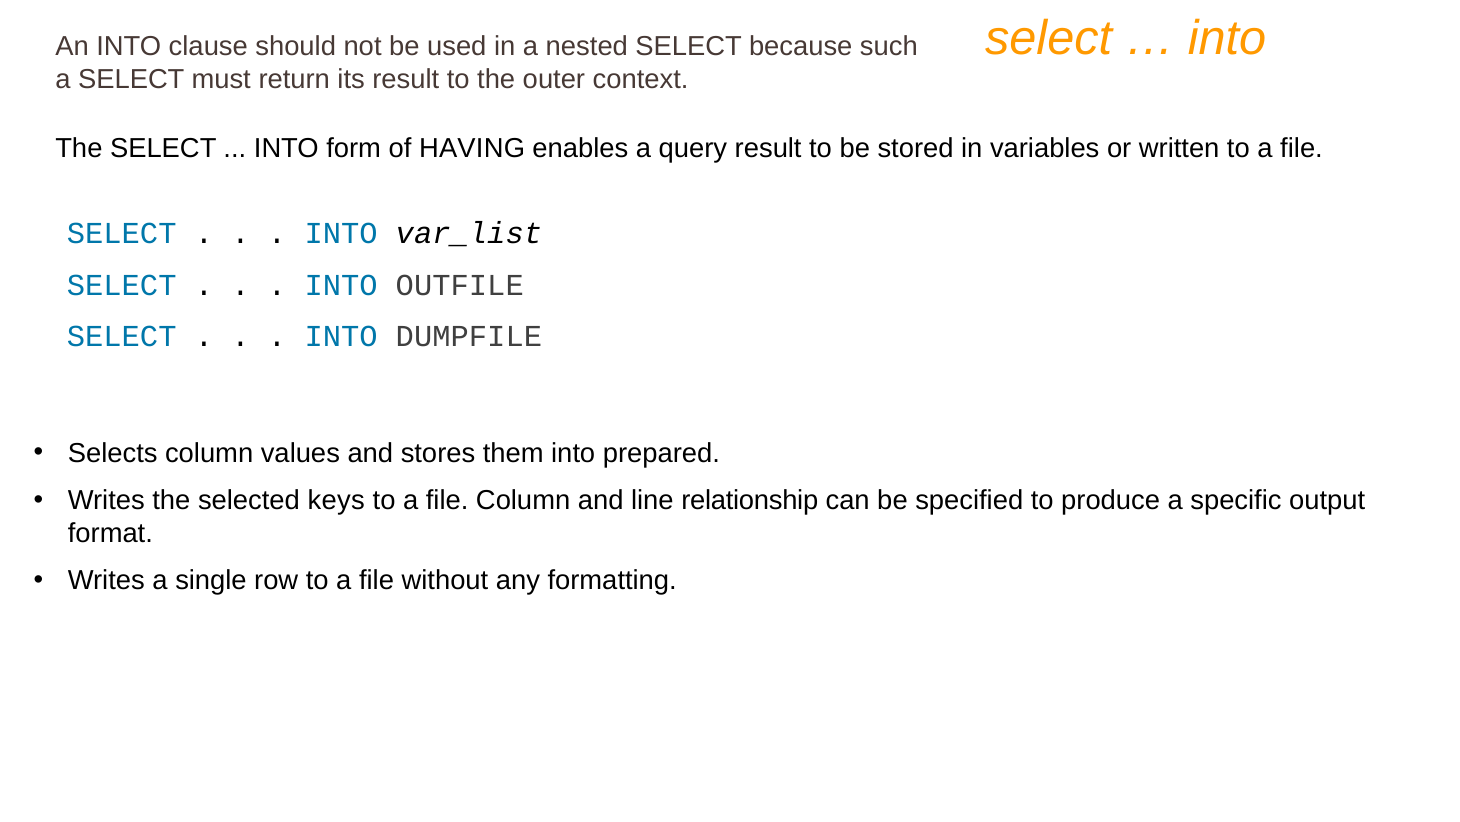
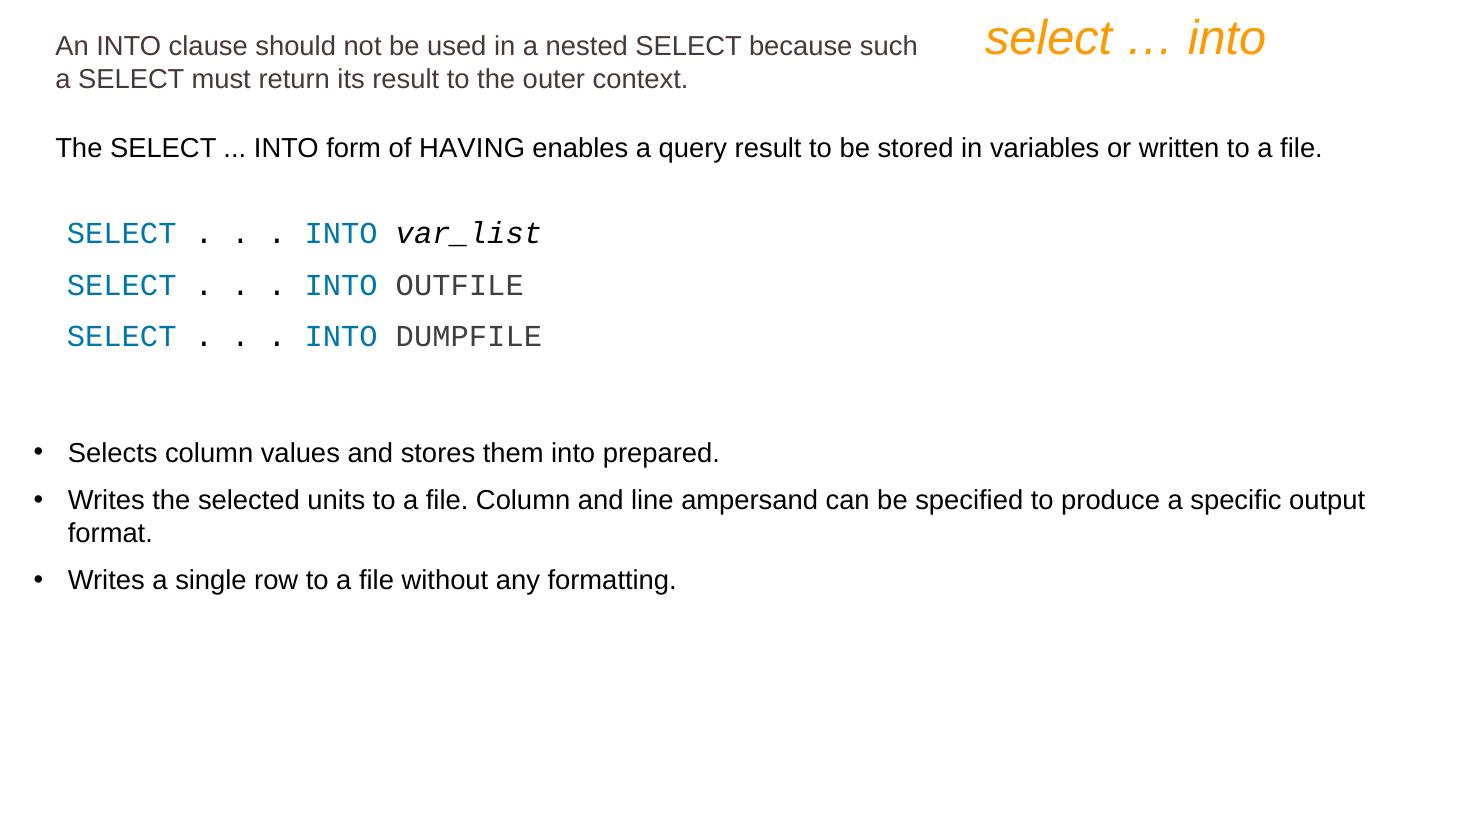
keys: keys -> units
relationship: relationship -> ampersand
